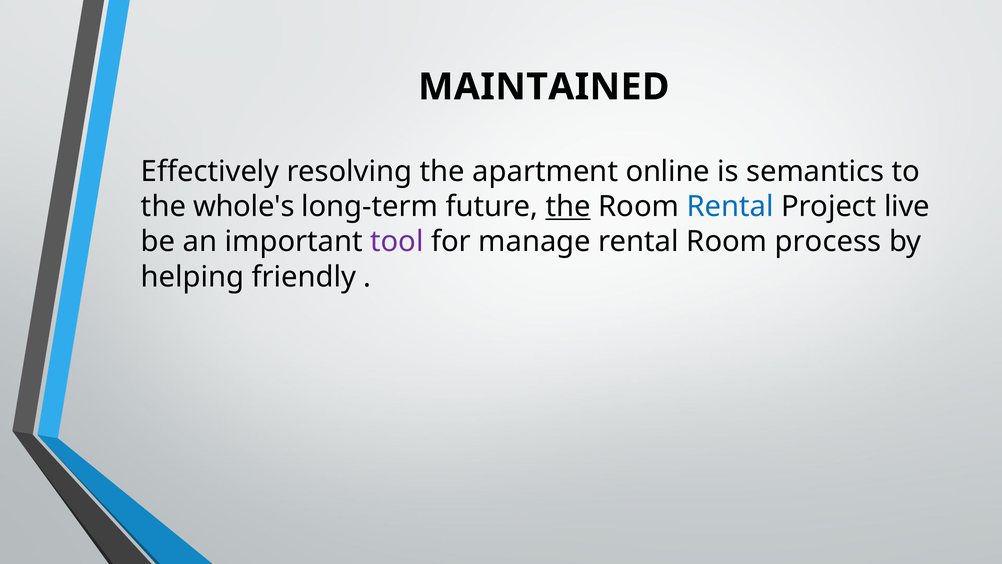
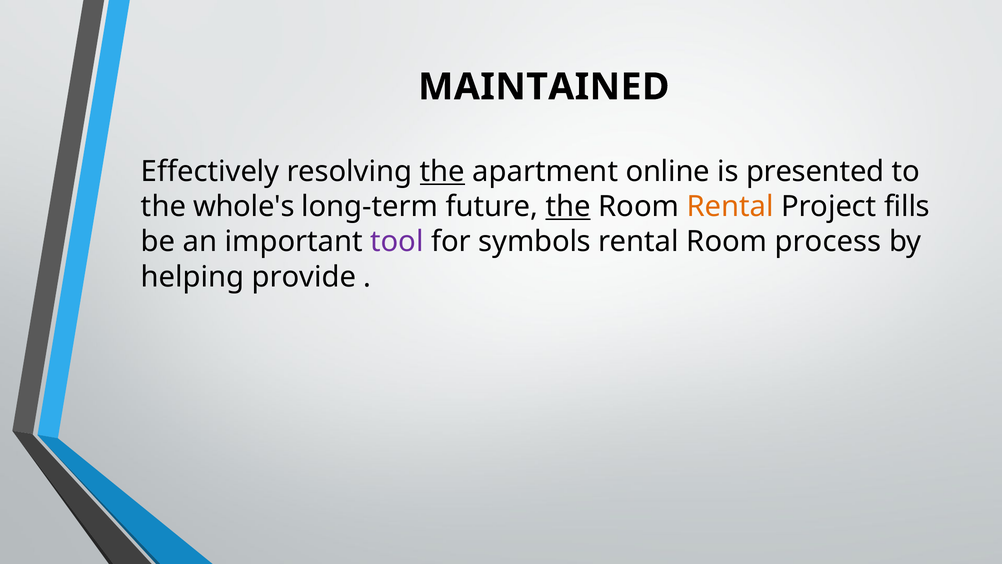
the at (442, 171) underline: none -> present
semantics: semantics -> presented
Rental at (730, 207) colour: blue -> orange
live: live -> fills
manage: manage -> symbols
friendly: friendly -> provide
